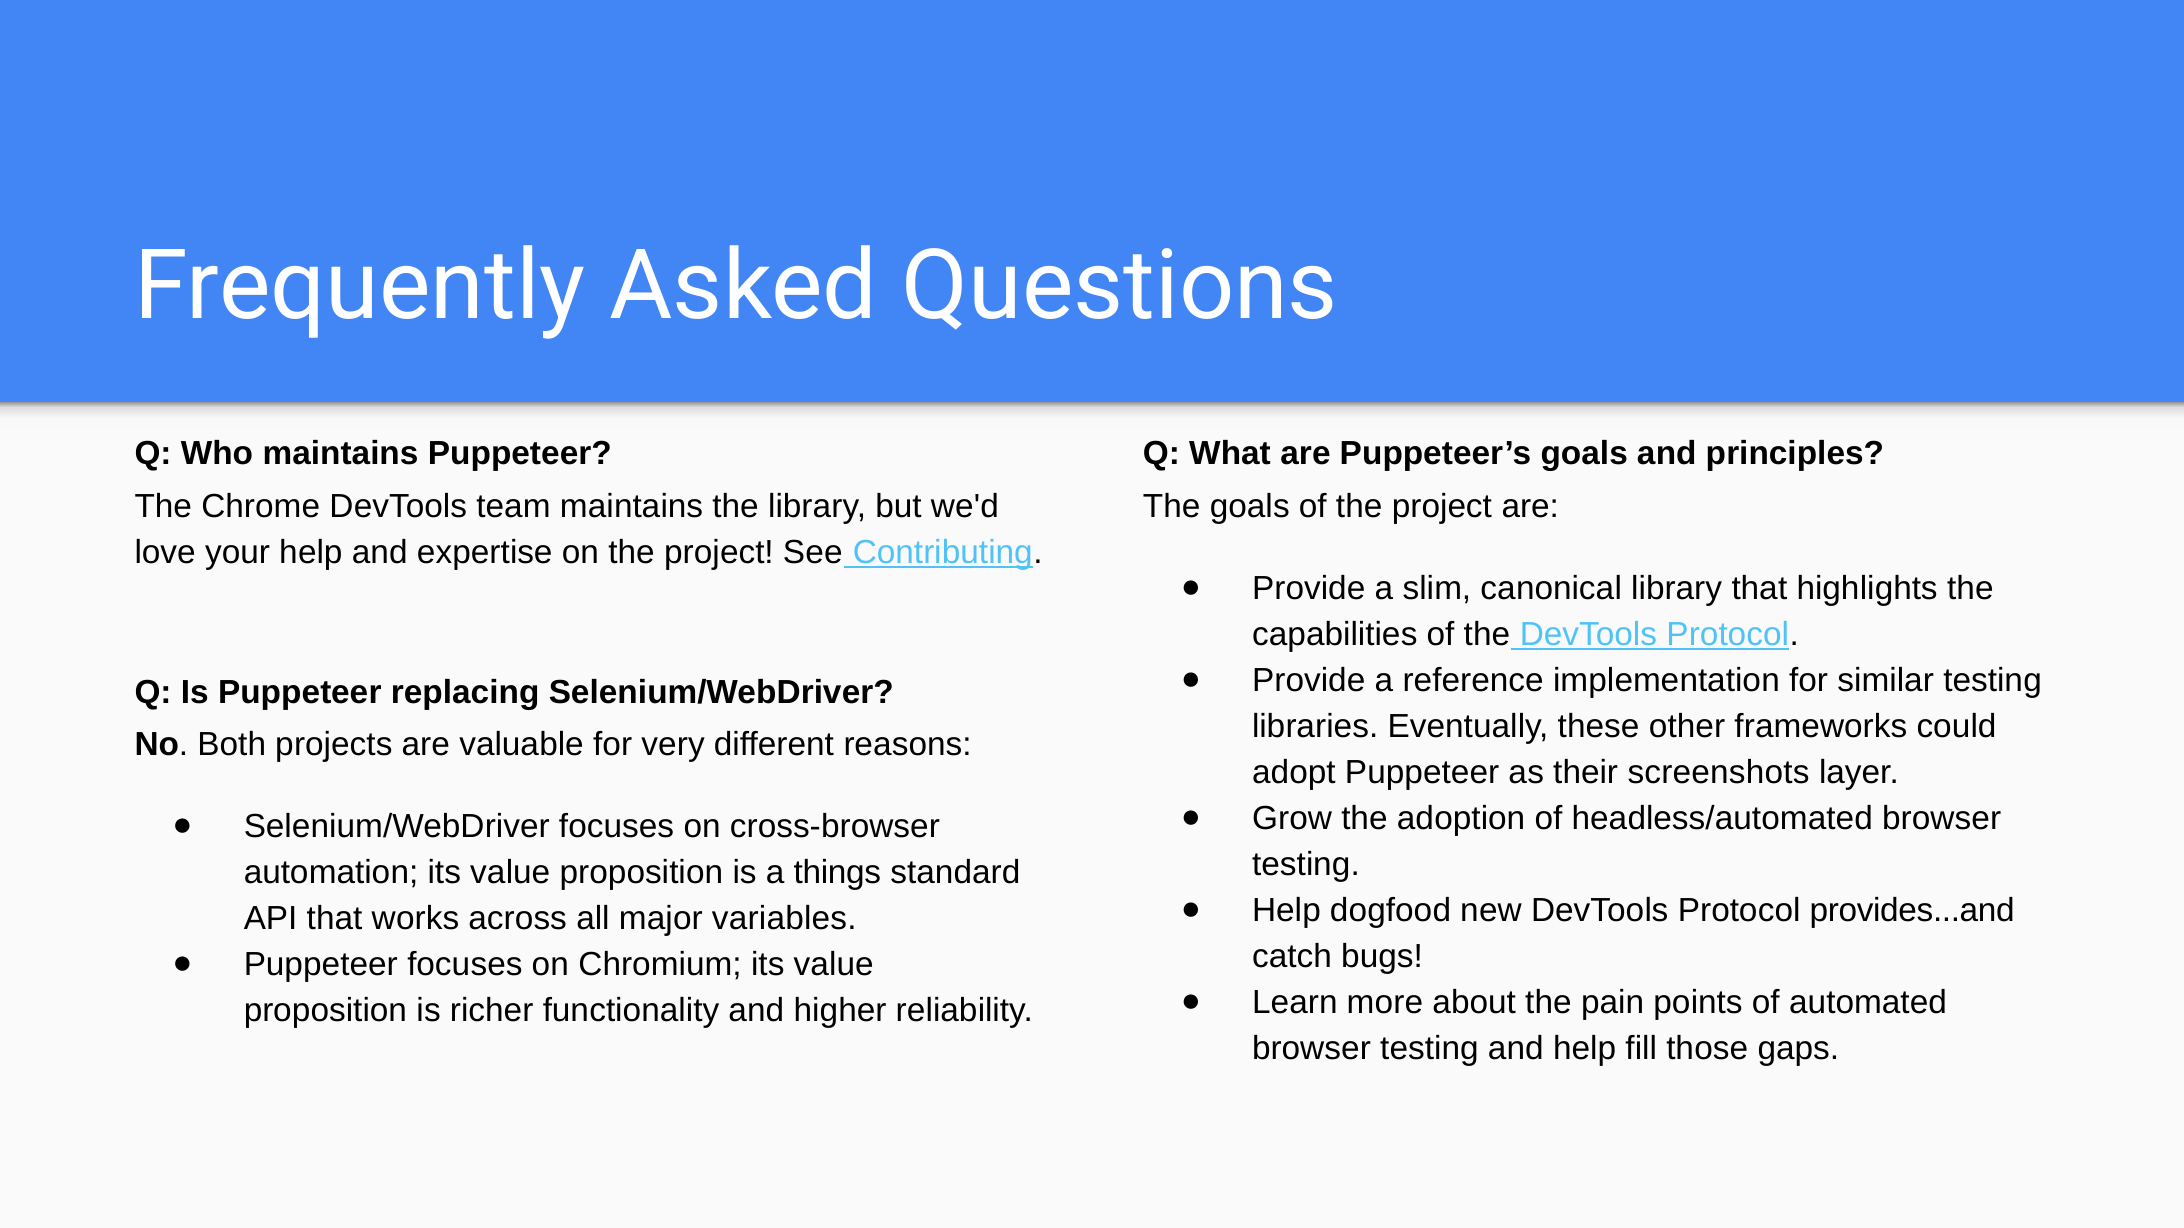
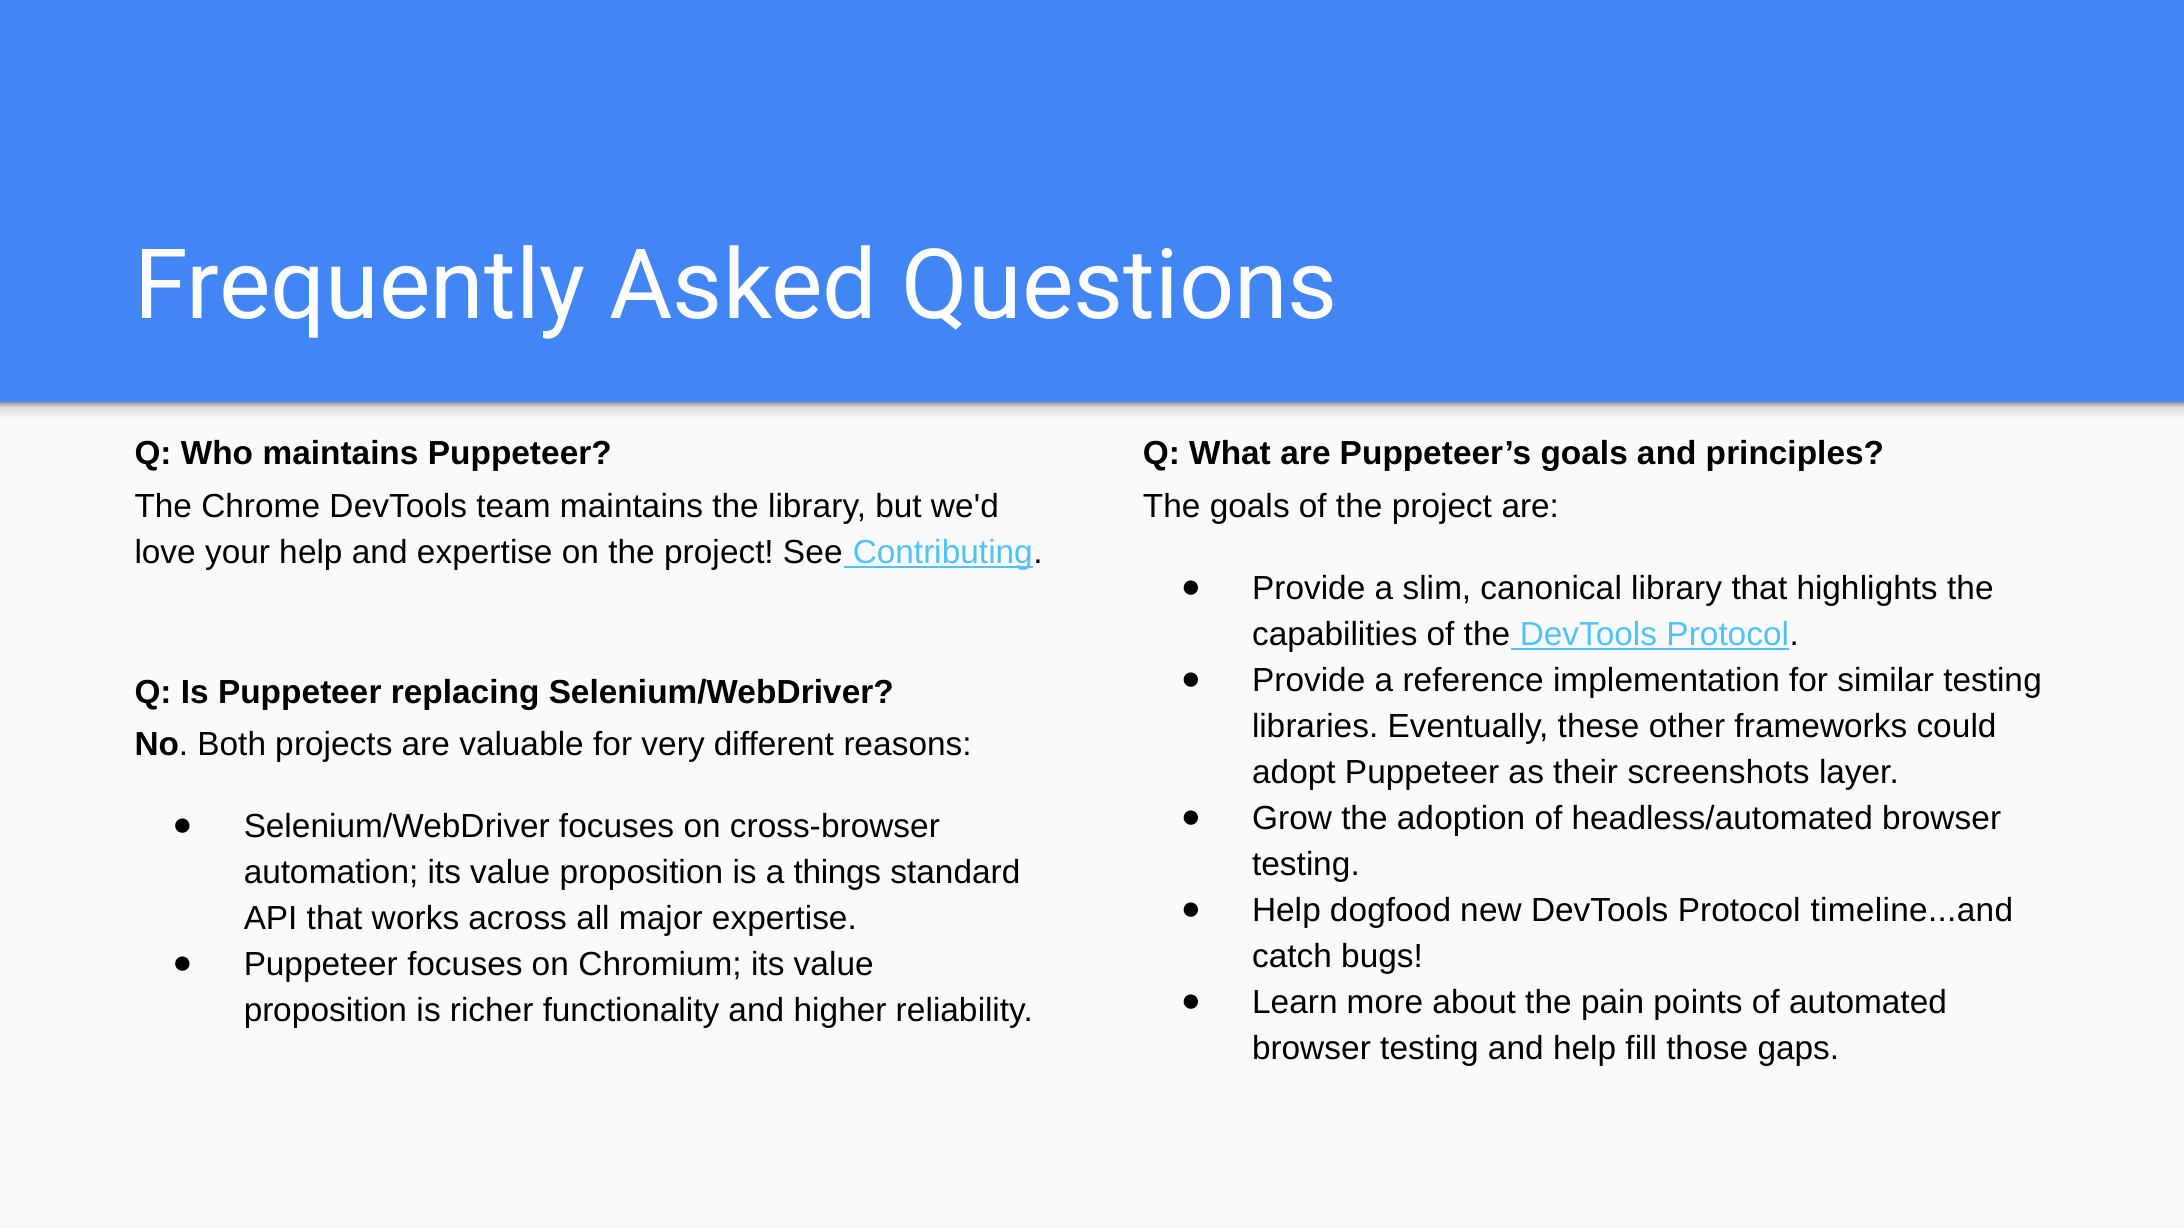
provides...and: provides...and -> timeline...and
major variables: variables -> expertise
